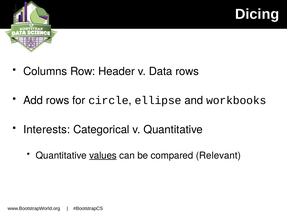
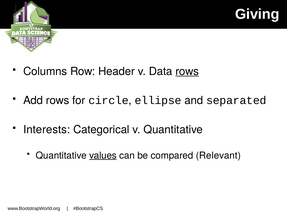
Dicing: Dicing -> Giving
rows at (187, 71) underline: none -> present
workbooks: workbooks -> separated
